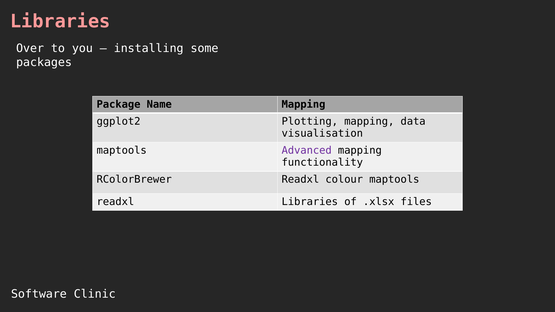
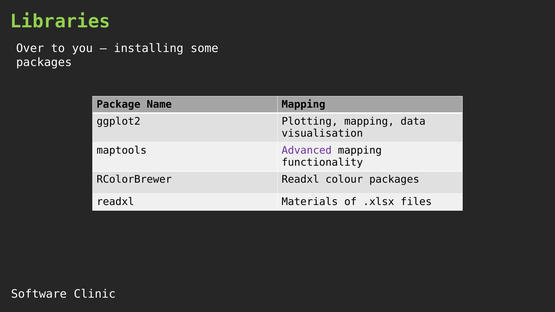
Libraries at (60, 21) colour: pink -> light green
colour maptools: maptools -> packages
readxl Libraries: Libraries -> Materials
